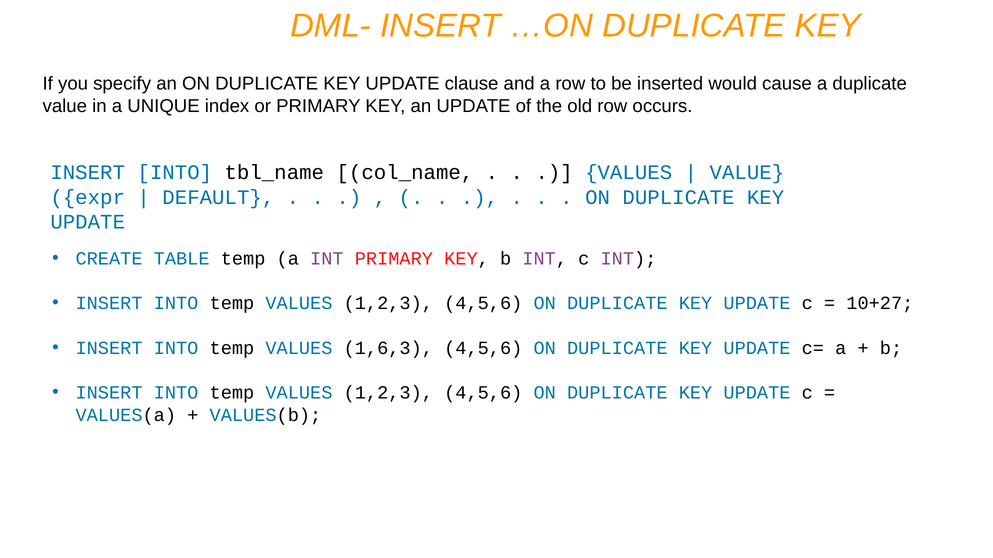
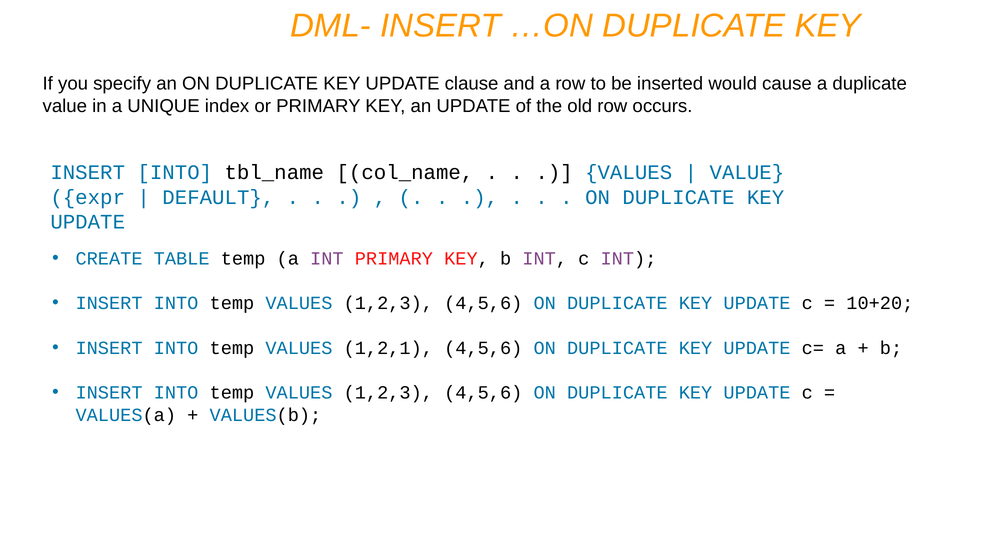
10+27: 10+27 -> 10+20
1,6,3: 1,6,3 -> 1,2,1
